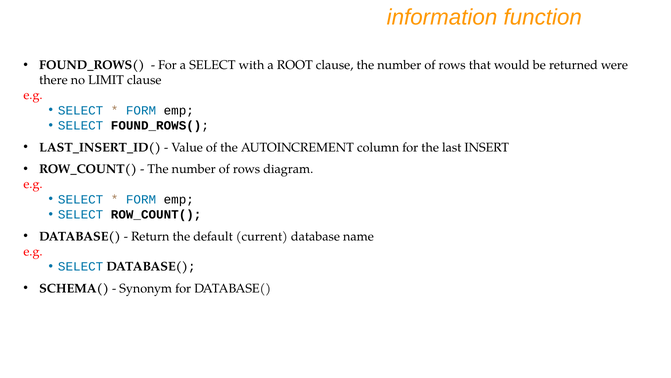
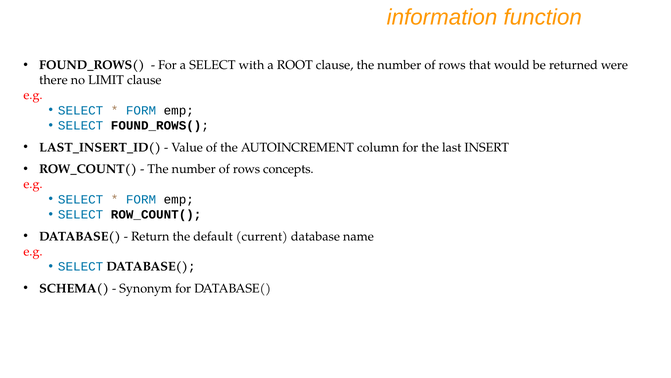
diagram: diagram -> concepts
